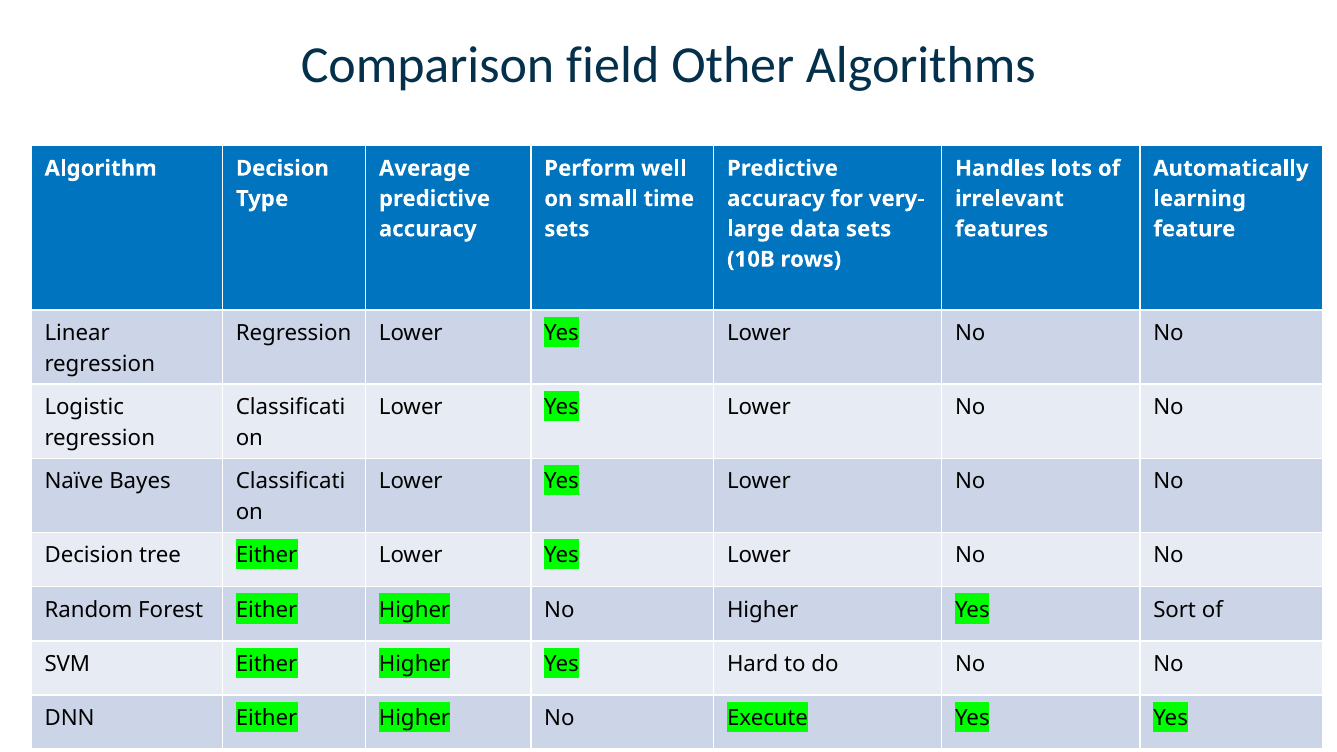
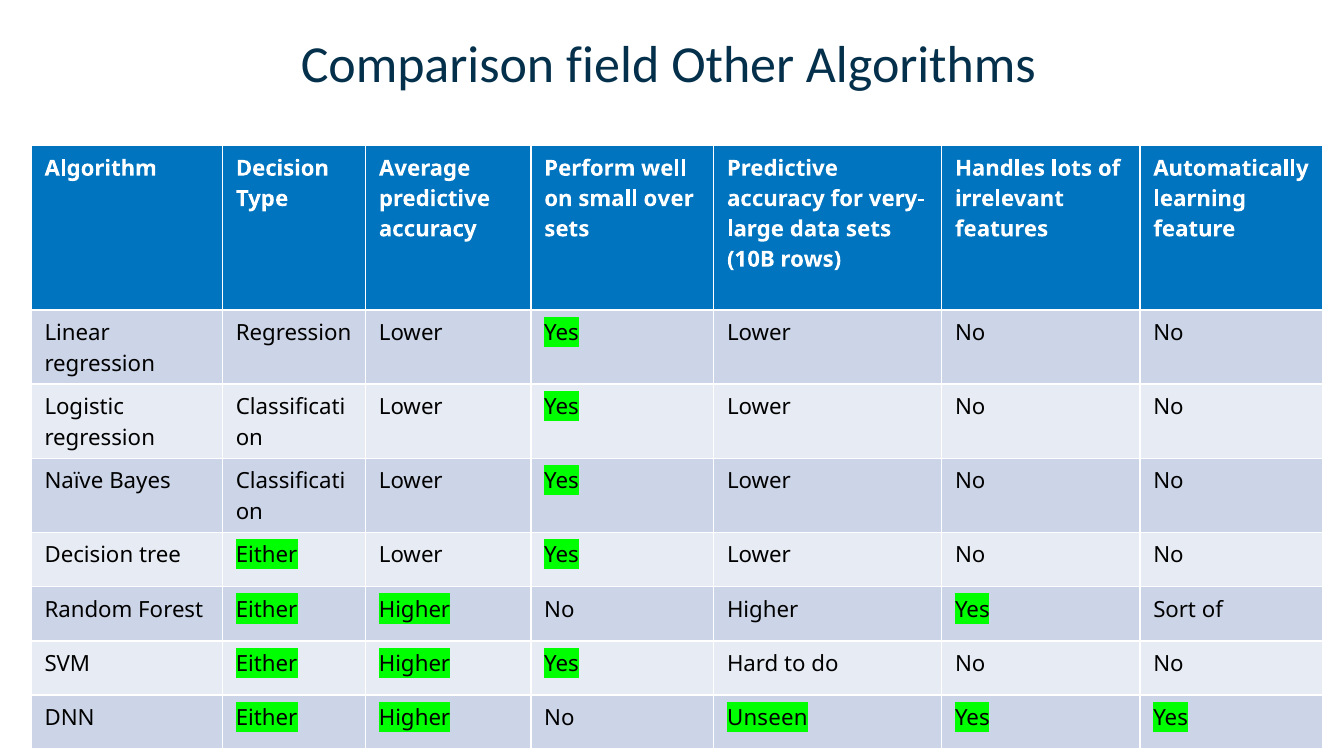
time: time -> over
Execute: Execute -> Unseen
